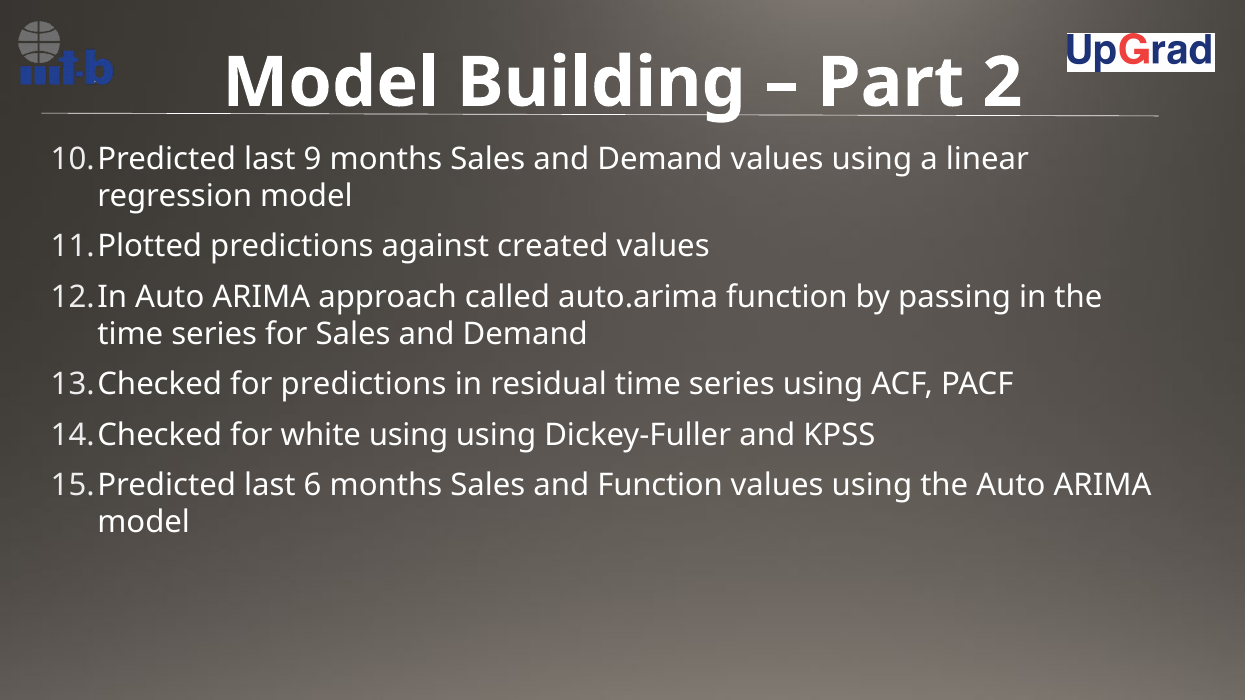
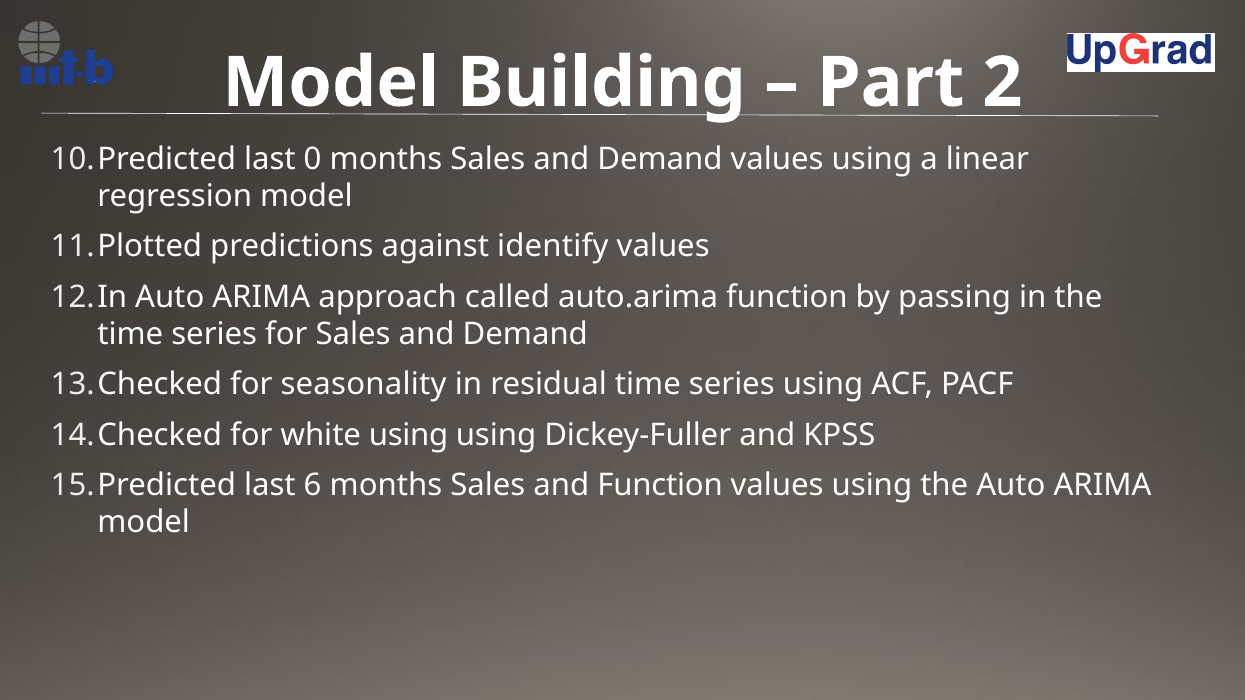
9: 9 -> 0
created: created -> identify
for predictions: predictions -> seasonality
